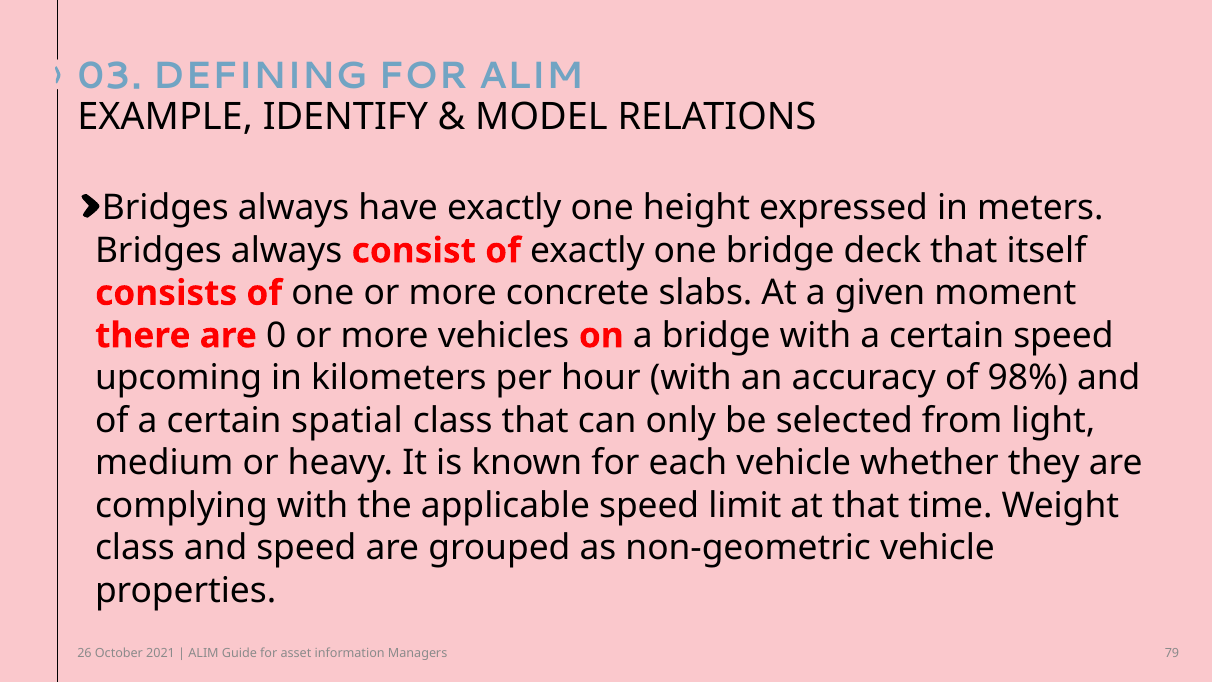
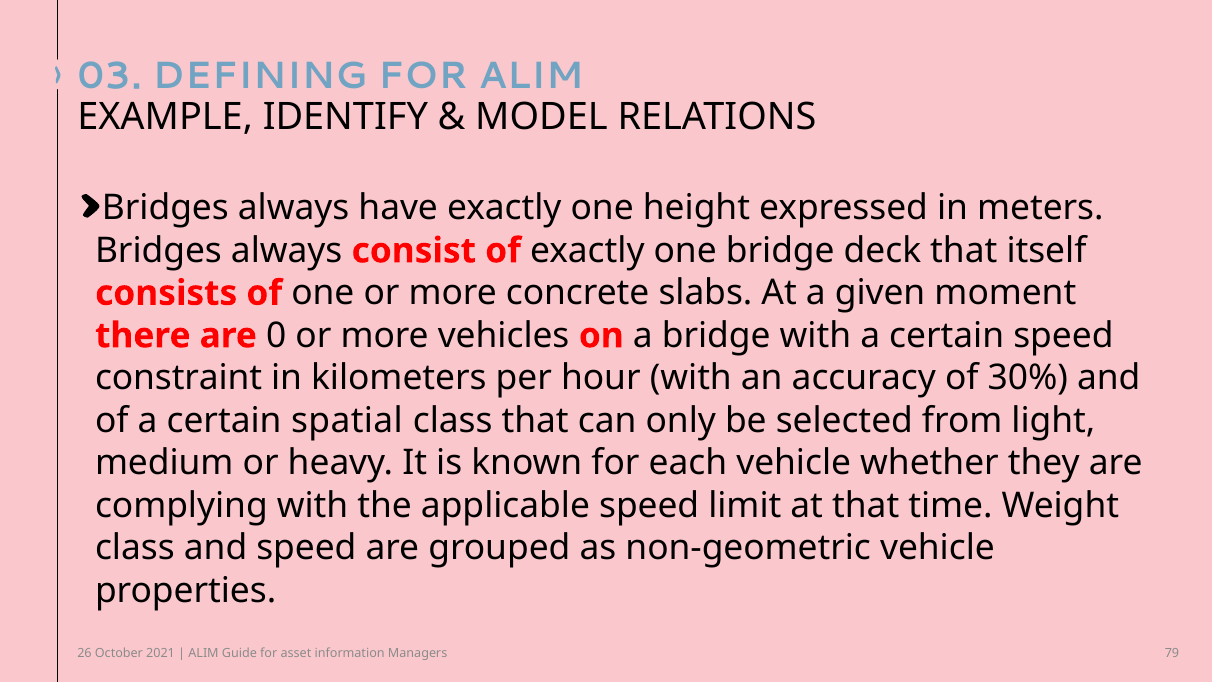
upcoming: upcoming -> constraint
98%: 98% -> 30%
